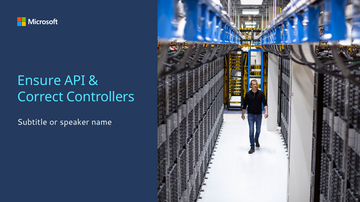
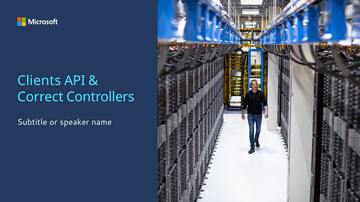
Ensure: Ensure -> Clients
